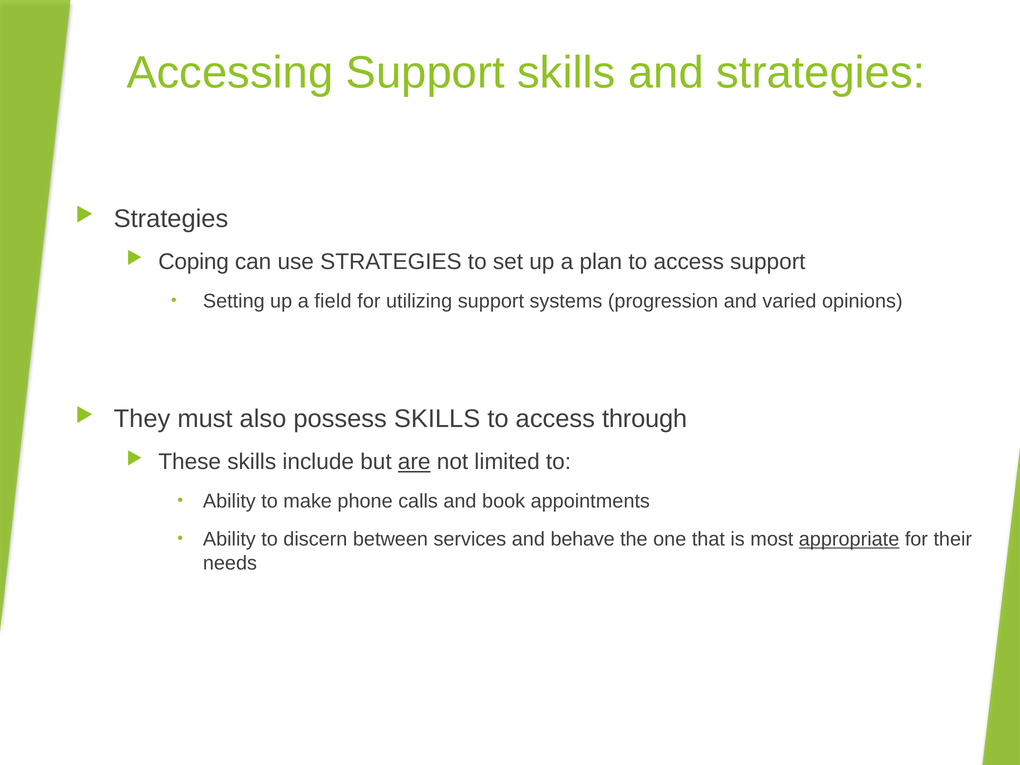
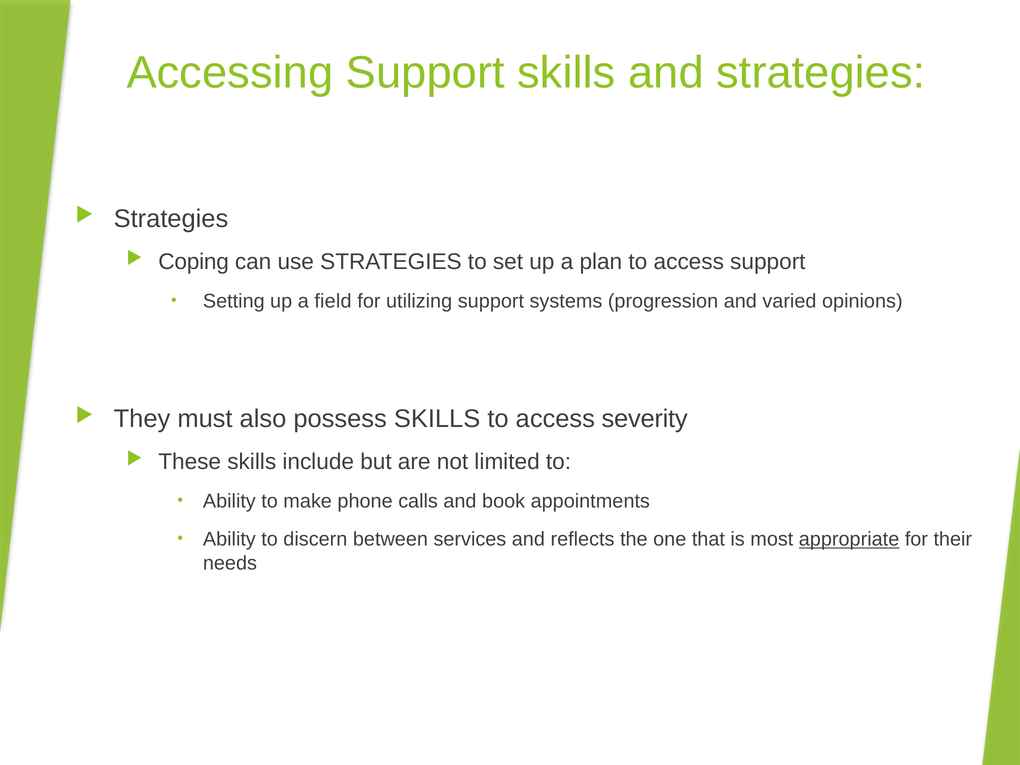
through: through -> severity
are underline: present -> none
behave: behave -> reflects
